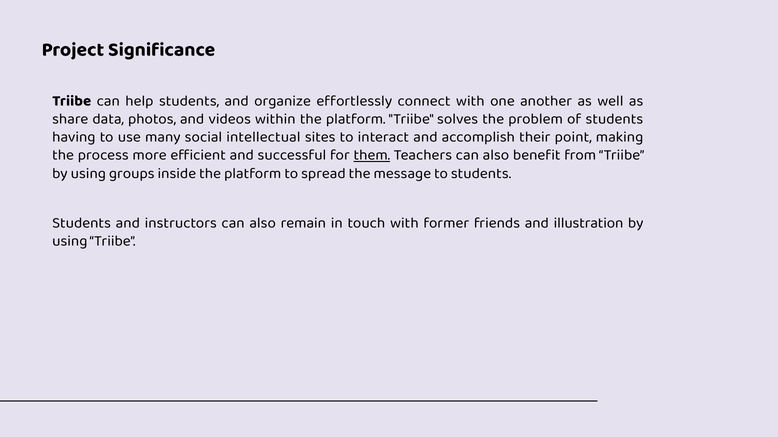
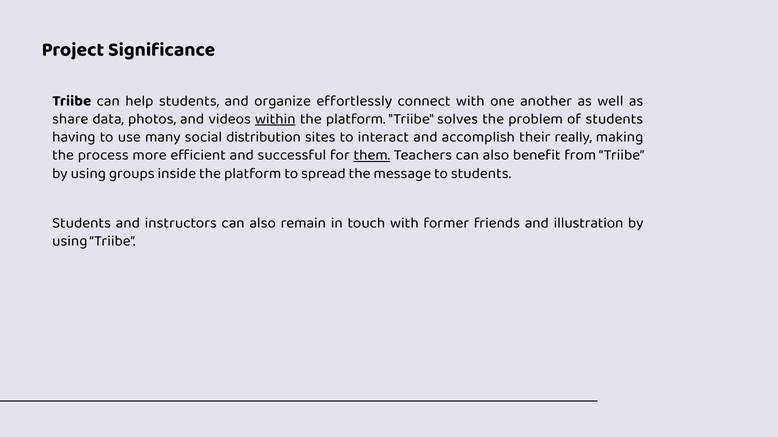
within underline: none -> present
intellectual: intellectual -> distribution
point: point -> really
